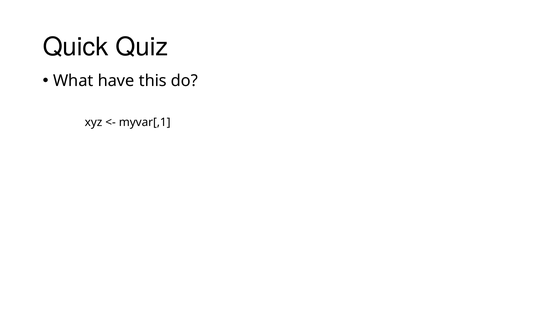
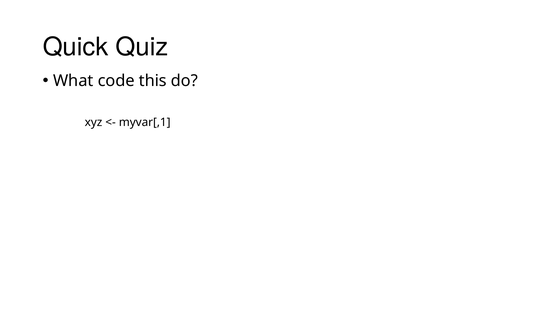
have: have -> code
